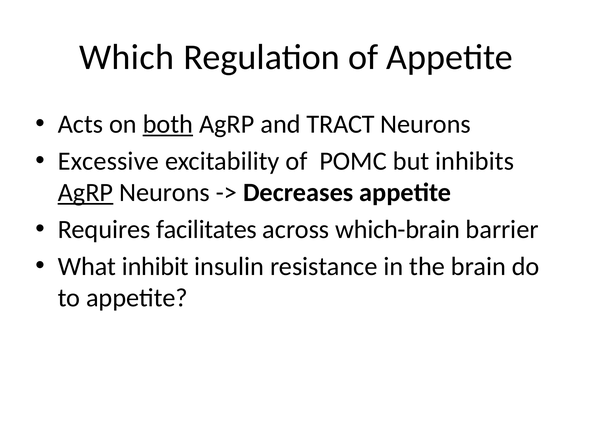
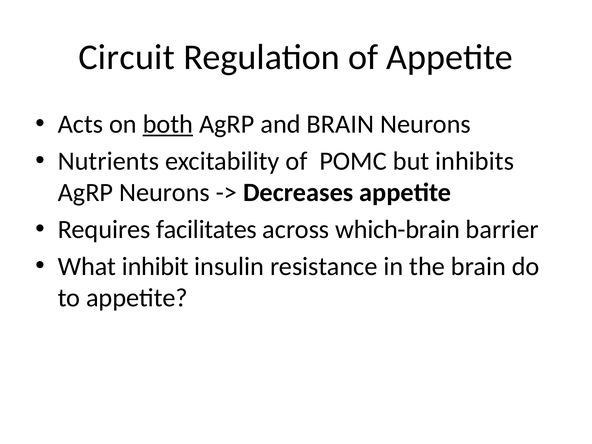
Which: Which -> Circuit
and TRACT: TRACT -> BRAIN
Excessive: Excessive -> Nutrients
AgRP at (85, 193) underline: present -> none
